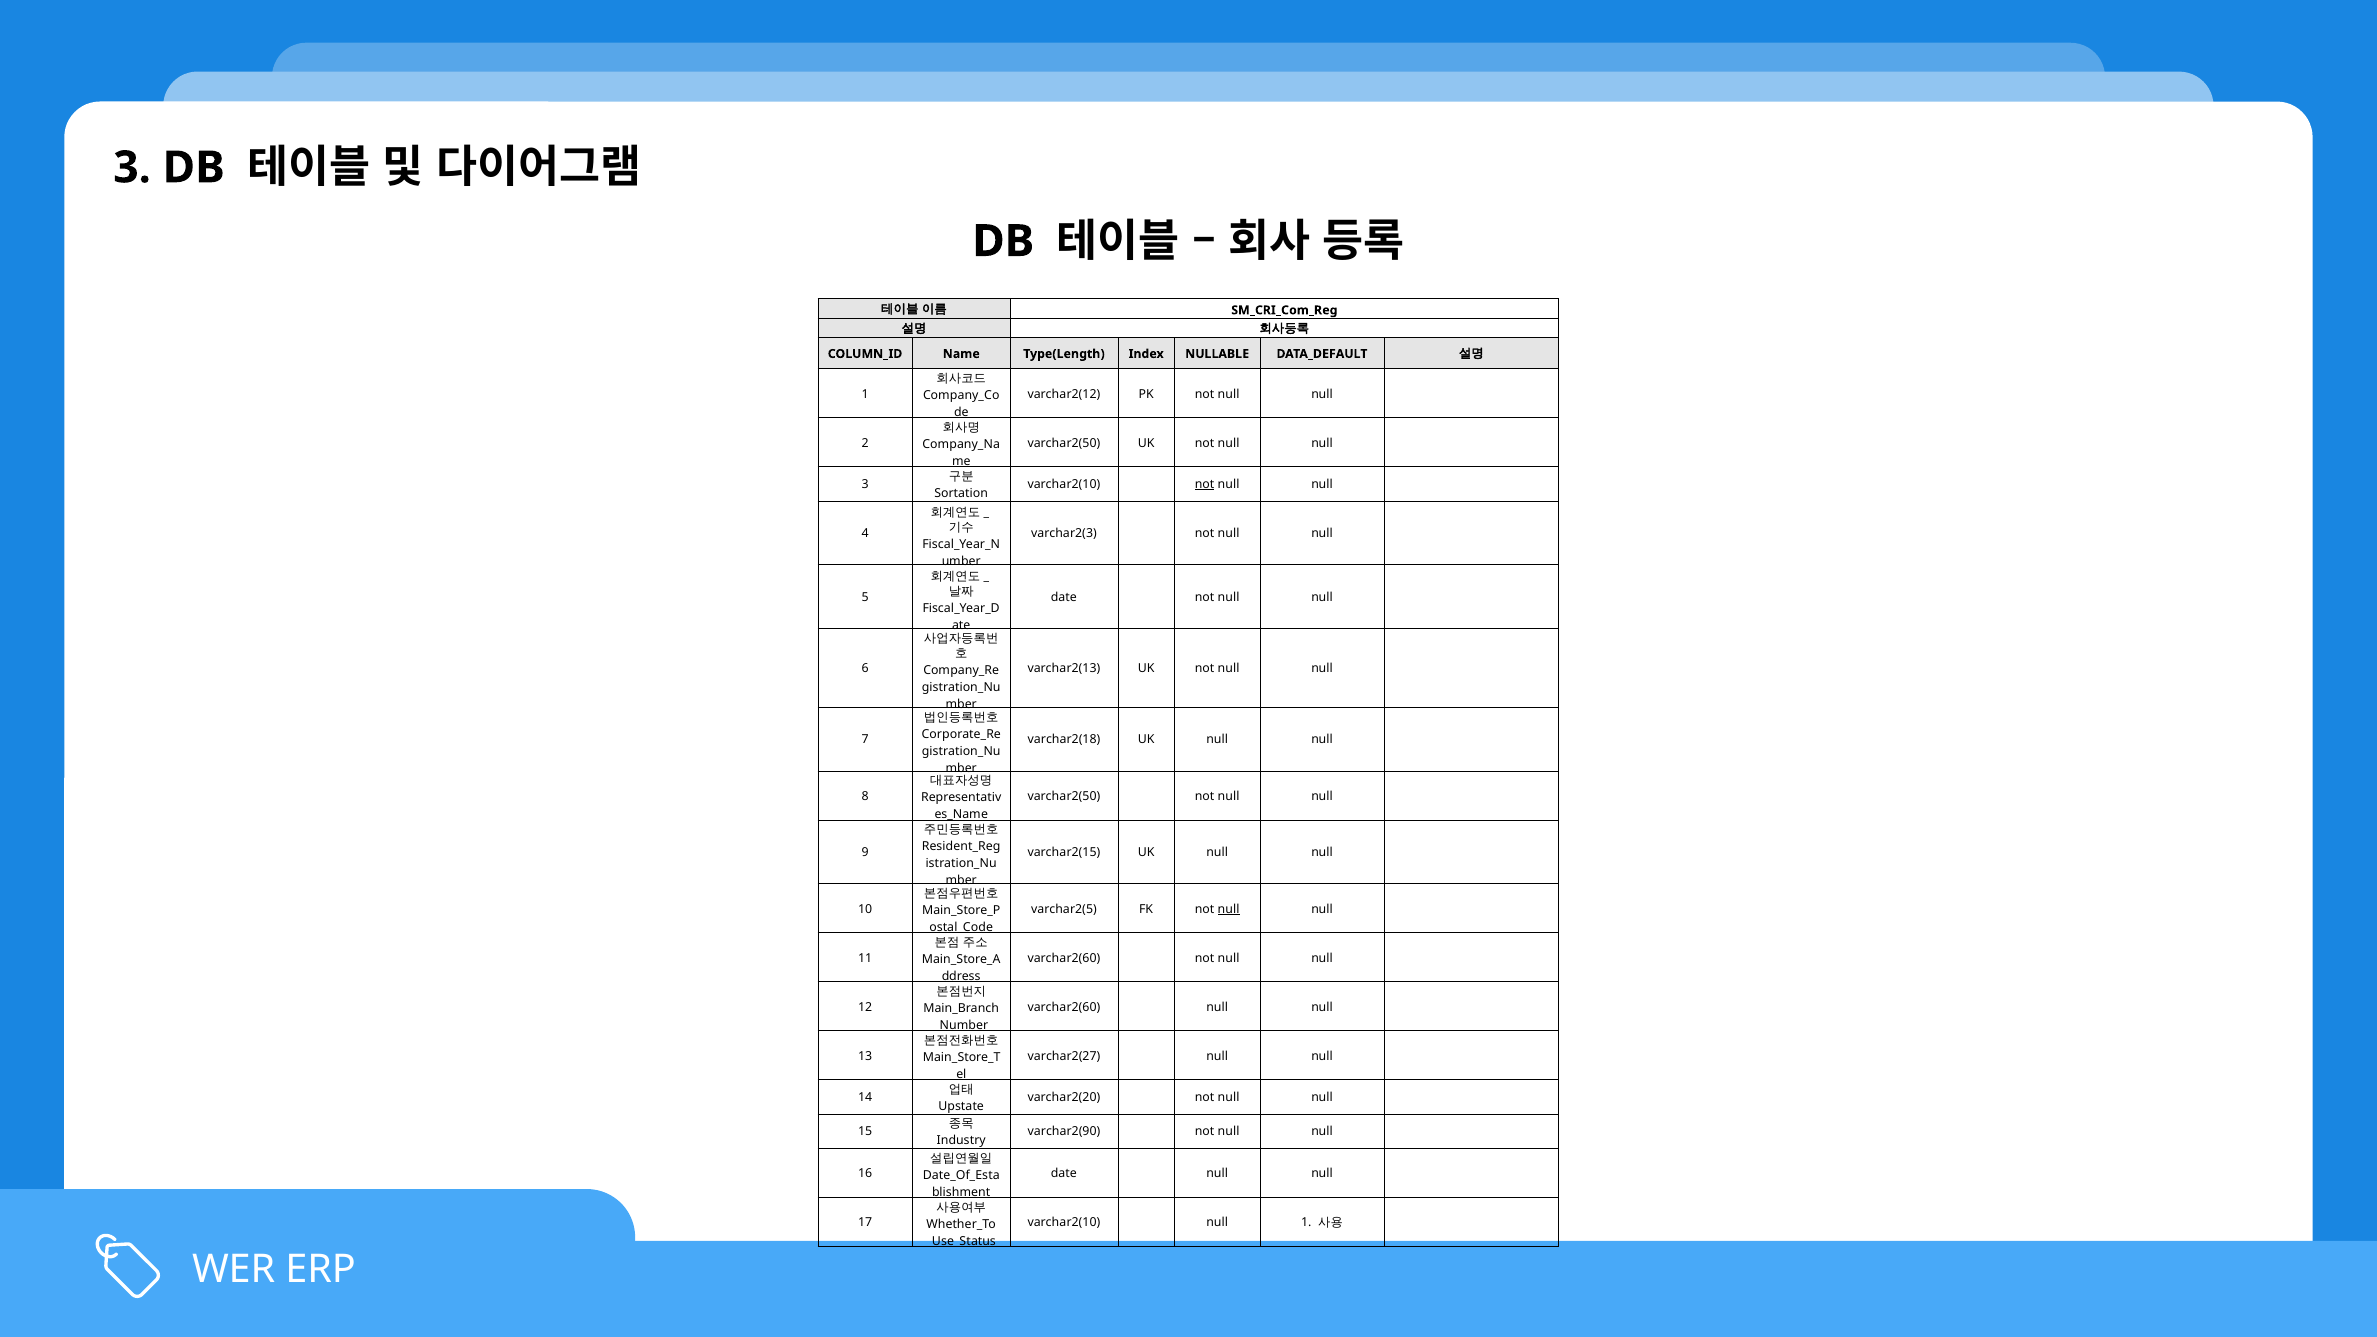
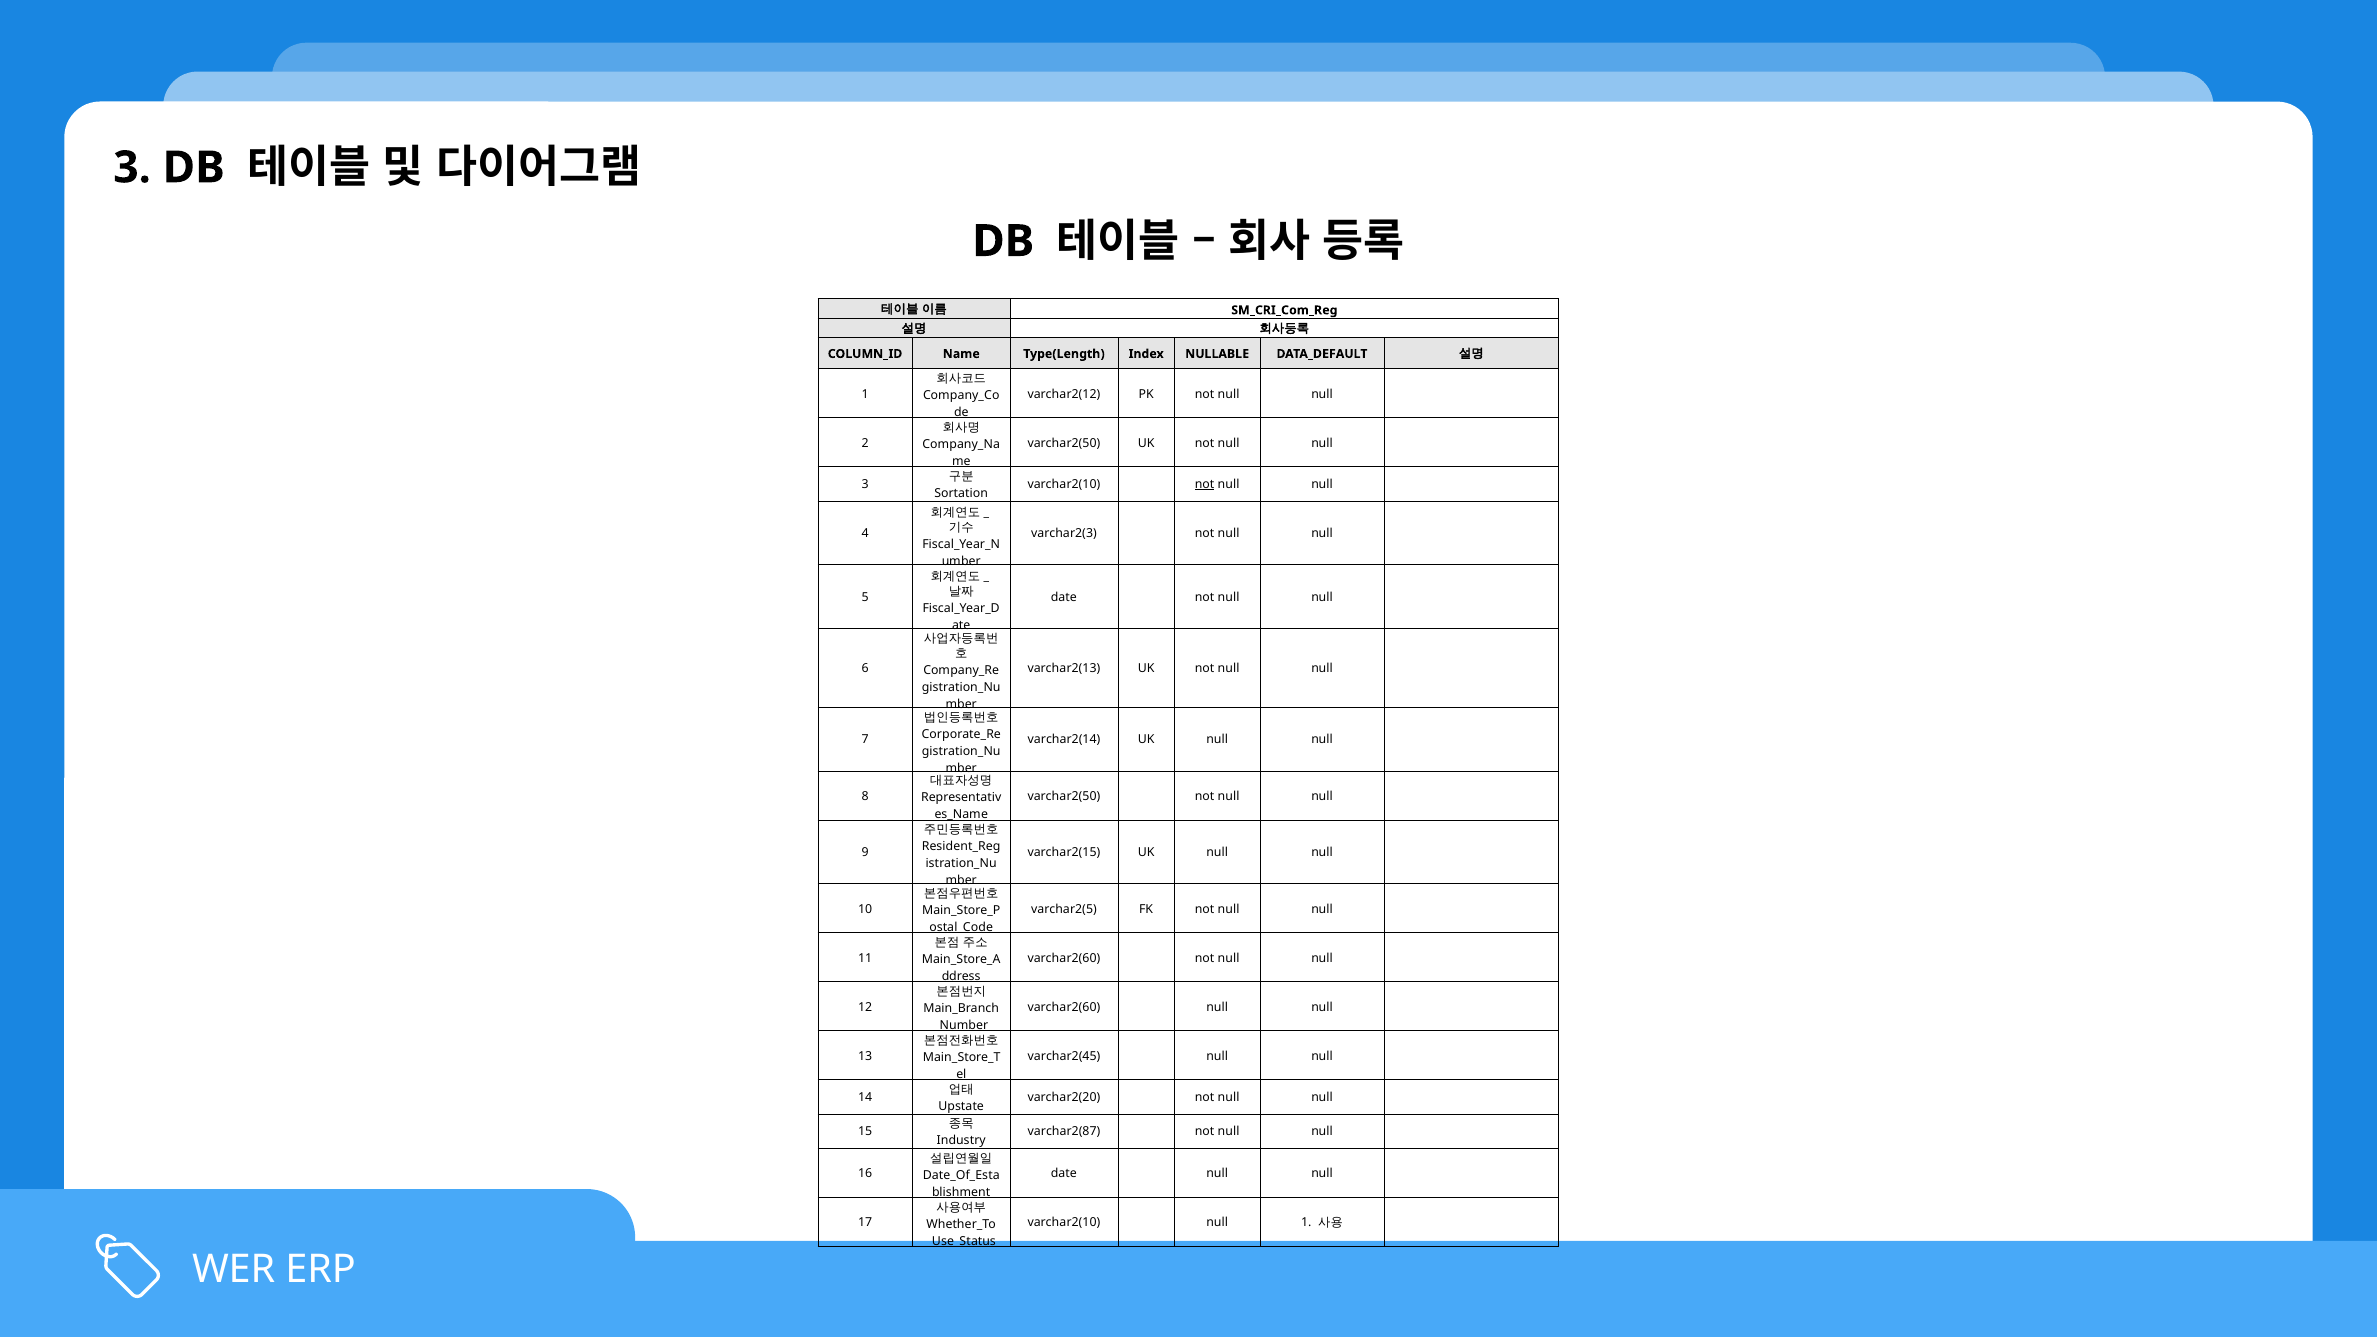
varchar2(18: varchar2(18 -> varchar2(14
null at (1229, 909) underline: present -> none
varchar2(27: varchar2(27 -> varchar2(45
varchar2(90: varchar2(90 -> varchar2(87
